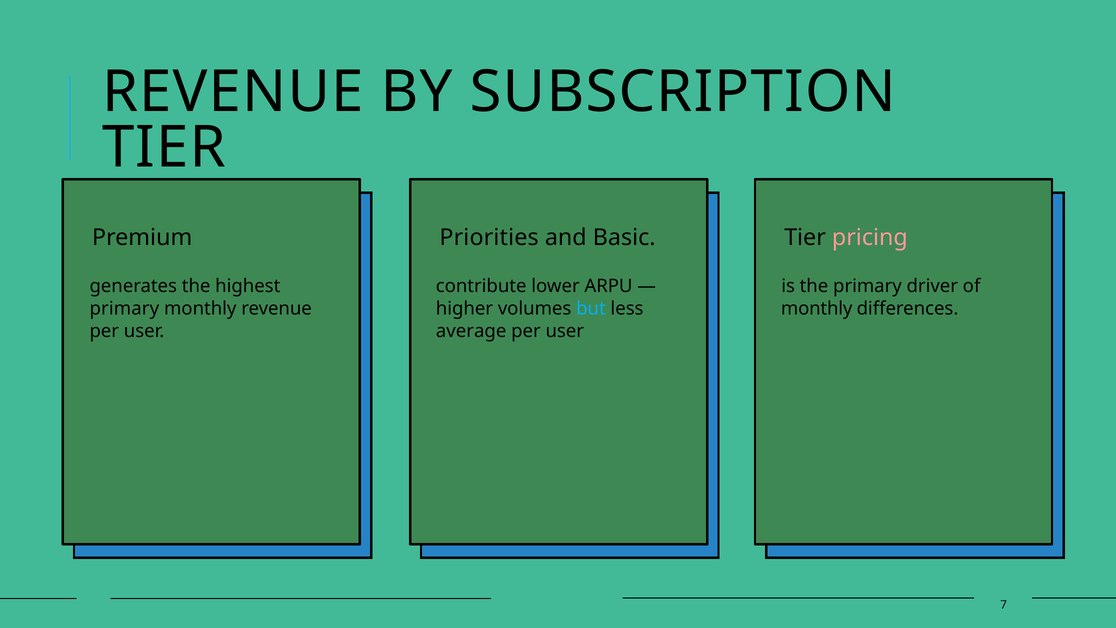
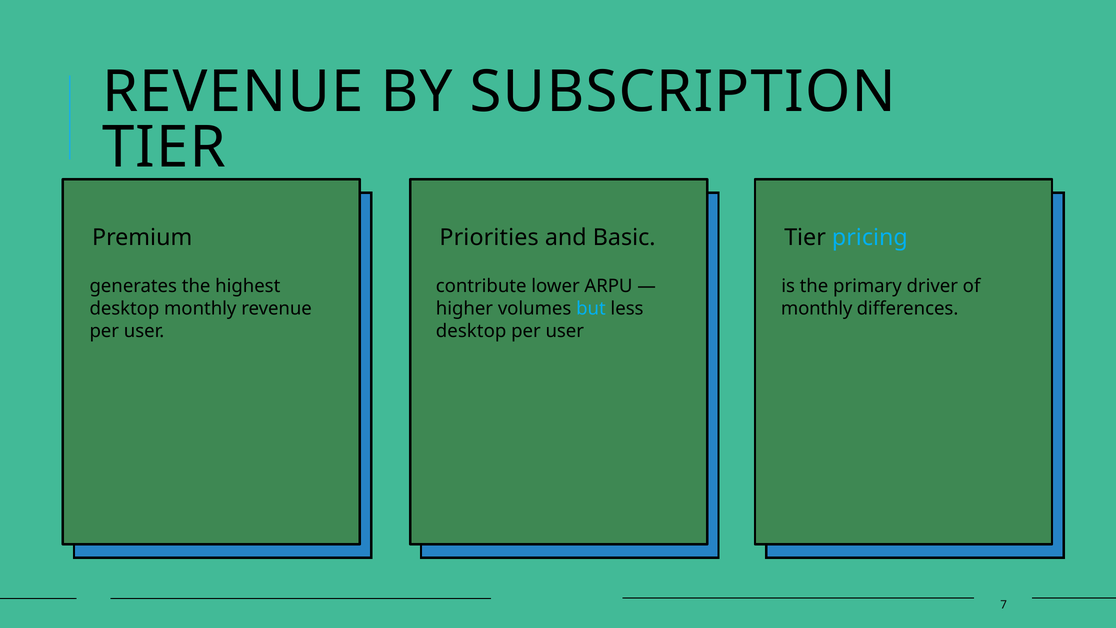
pricing colour: pink -> light blue
primary at (124, 308): primary -> desktop
average at (471, 331): average -> desktop
